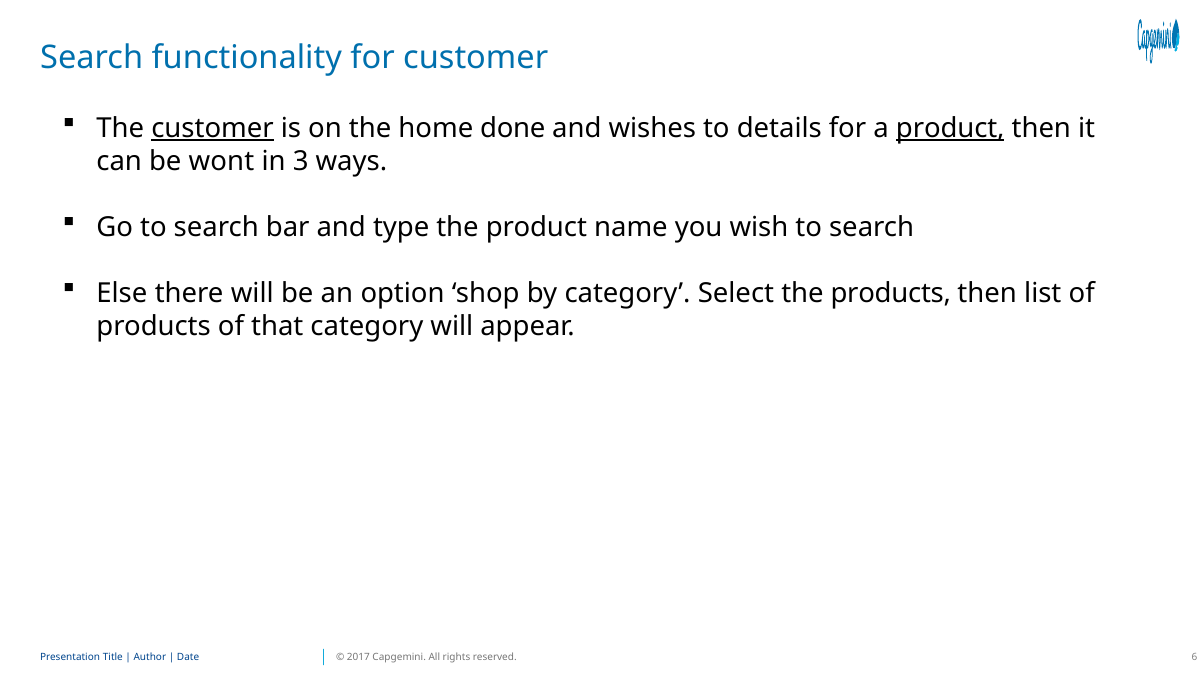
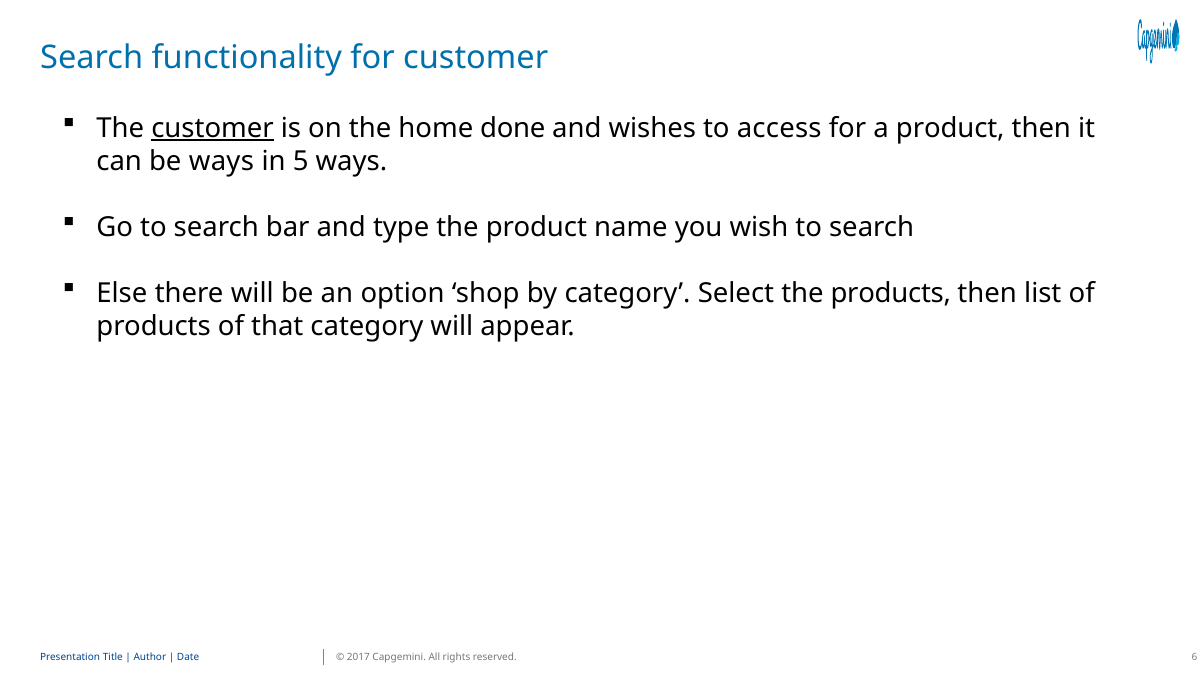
details: details -> access
product at (950, 128) underline: present -> none
be wont: wont -> ways
3: 3 -> 5
